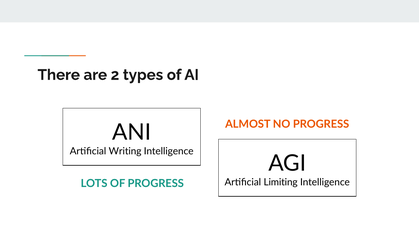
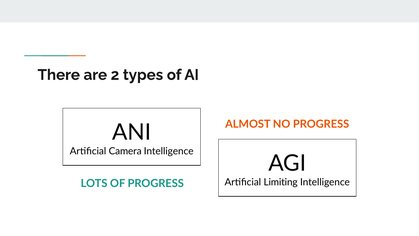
Writing: Writing -> Camera
